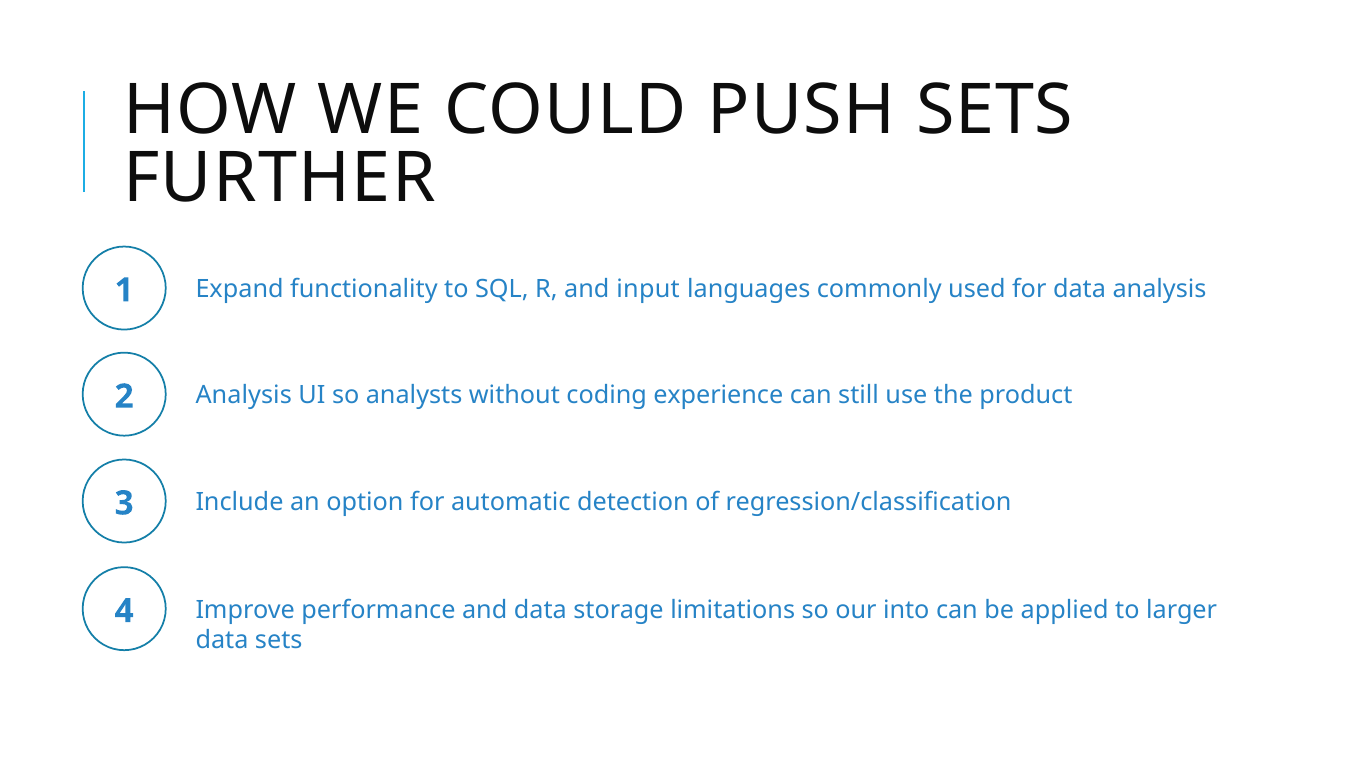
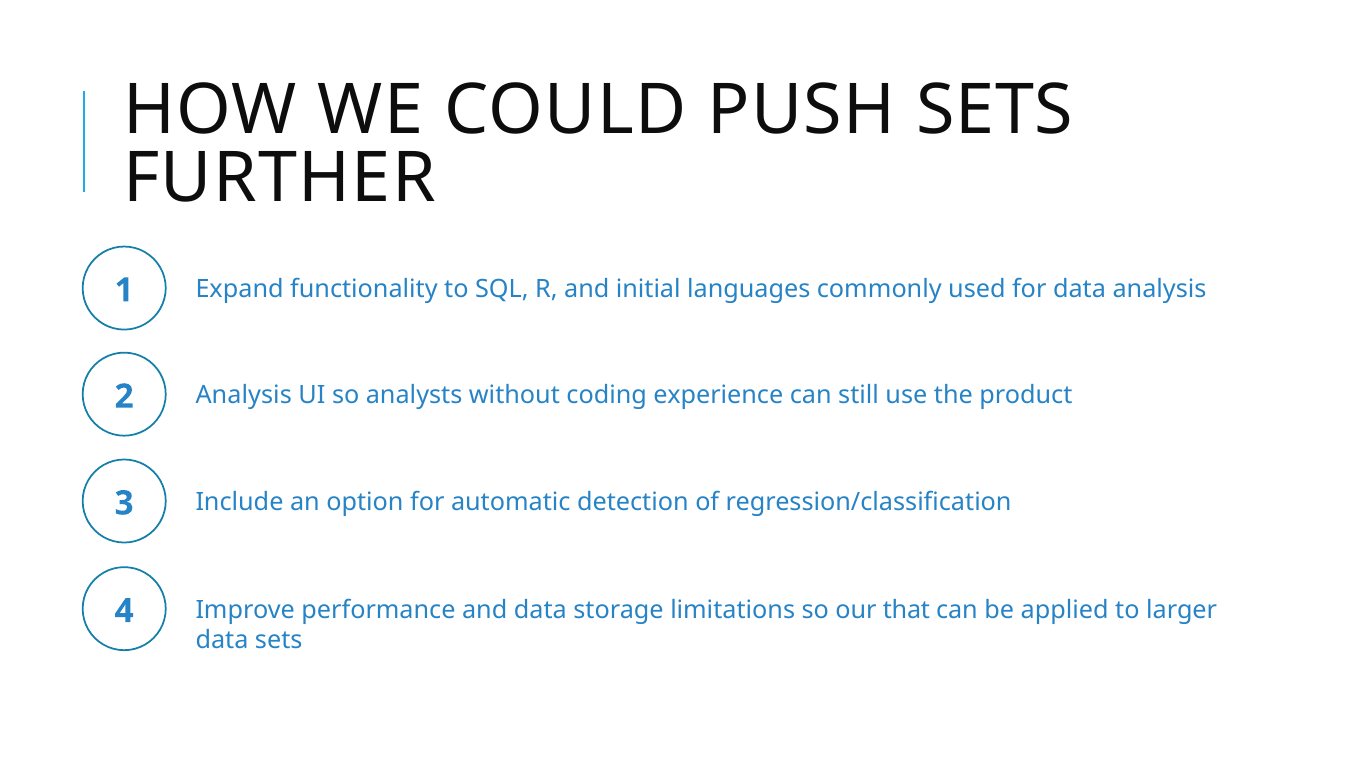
input: input -> initial
into: into -> that
